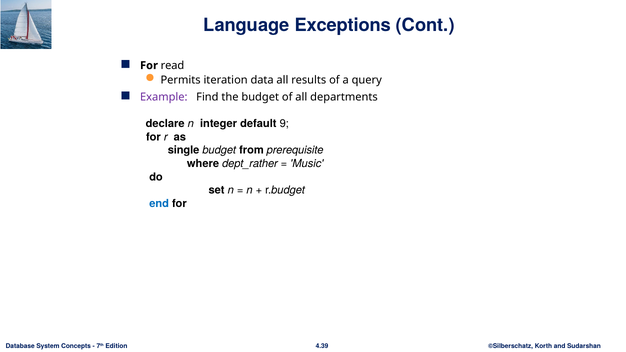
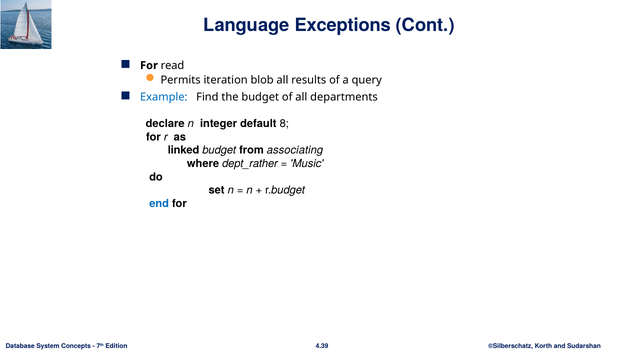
data: data -> blob
Example colour: purple -> blue
9: 9 -> 8
single: single -> linked
prerequisite: prerequisite -> associating
